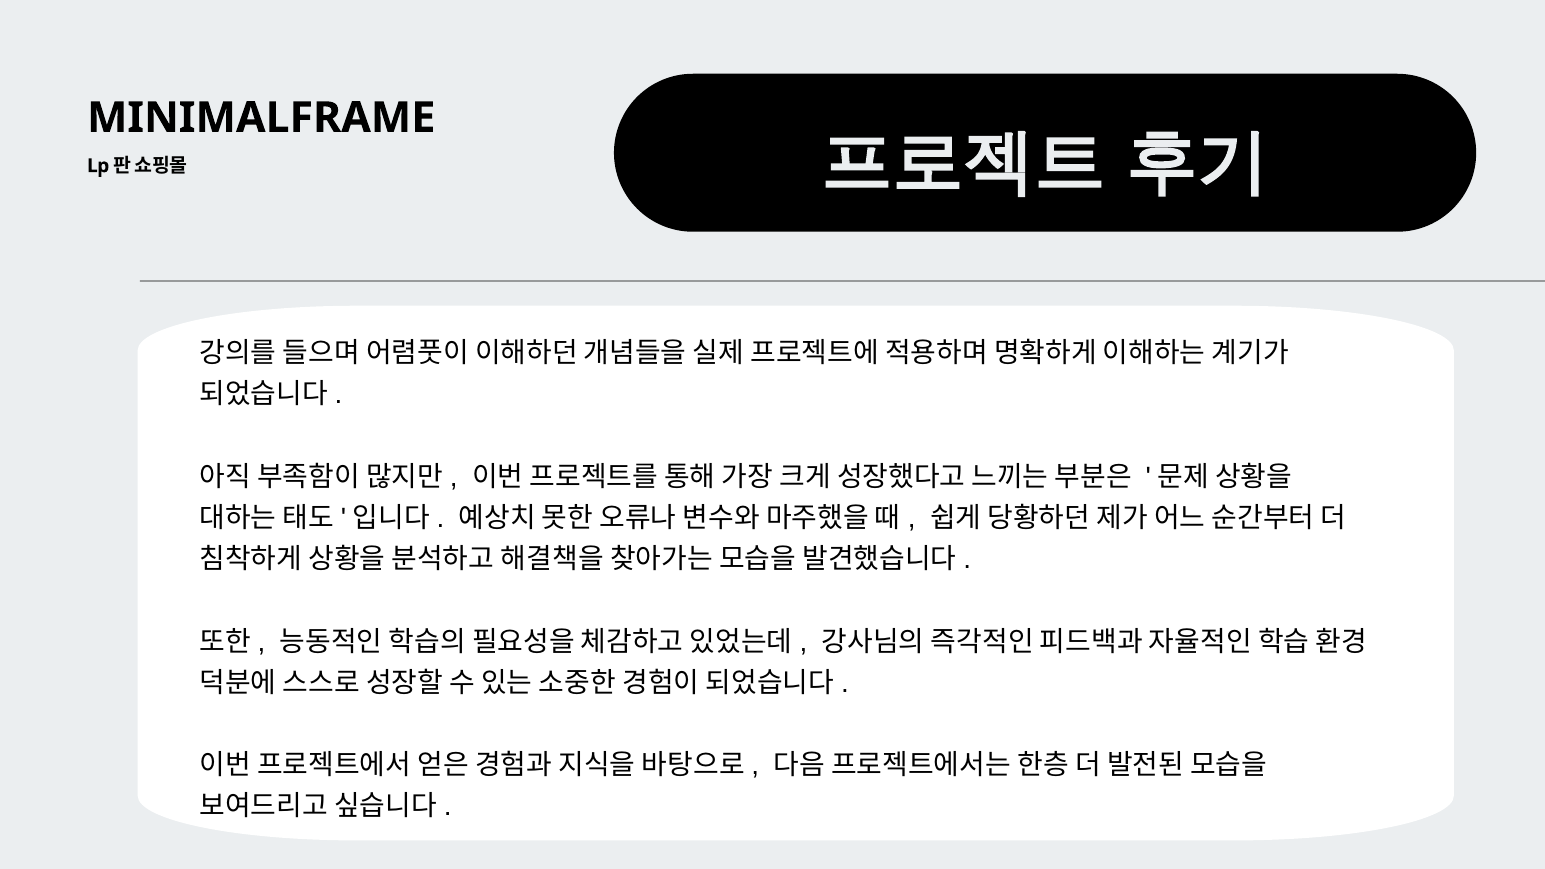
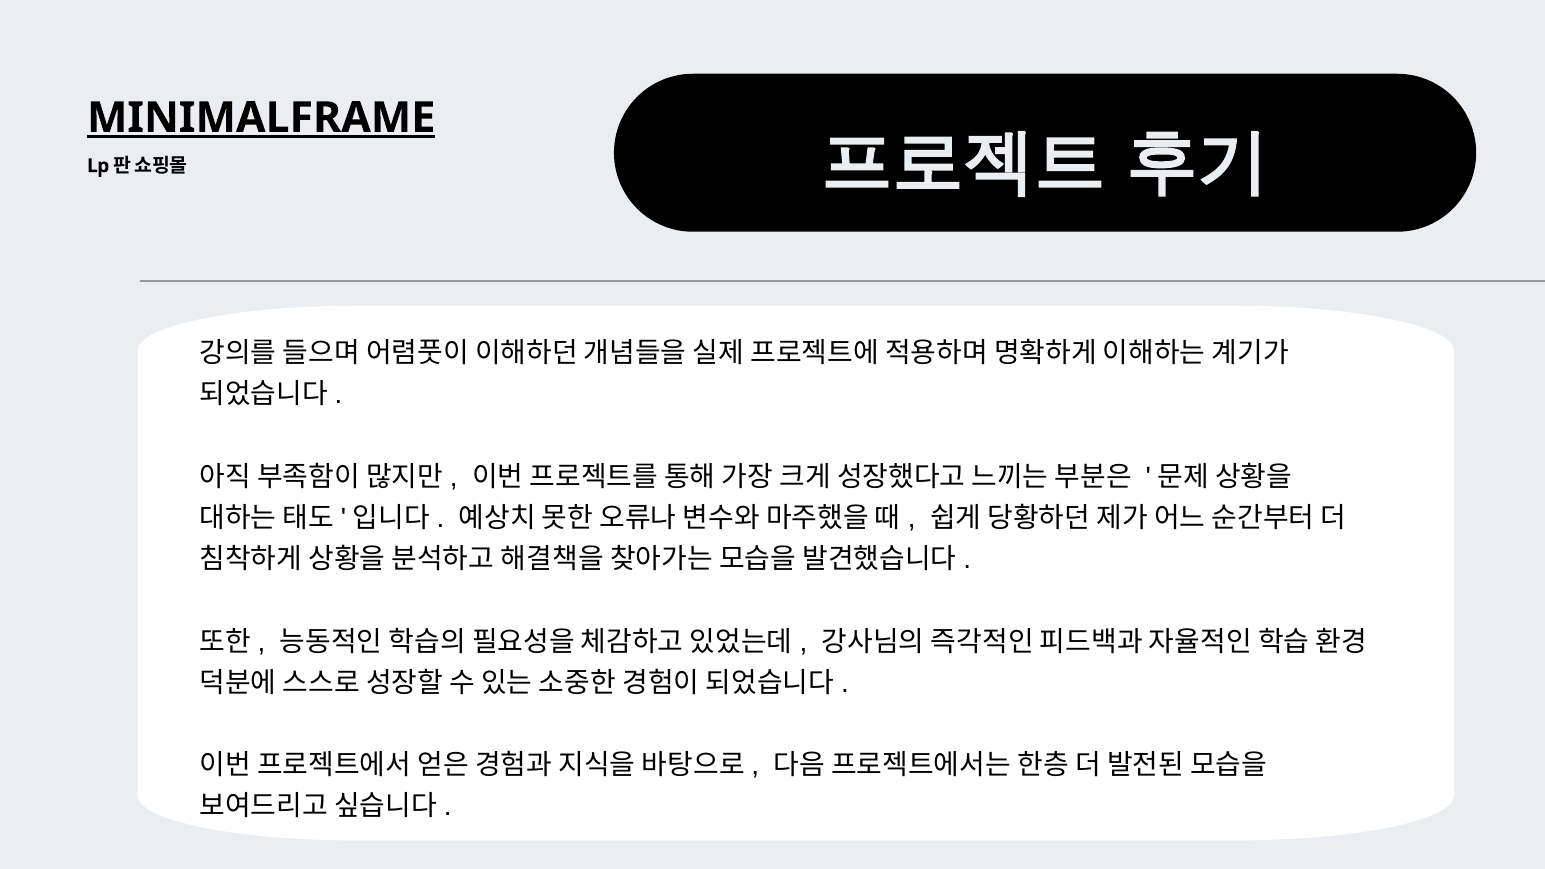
MINIMALFRAME underline: none -> present
